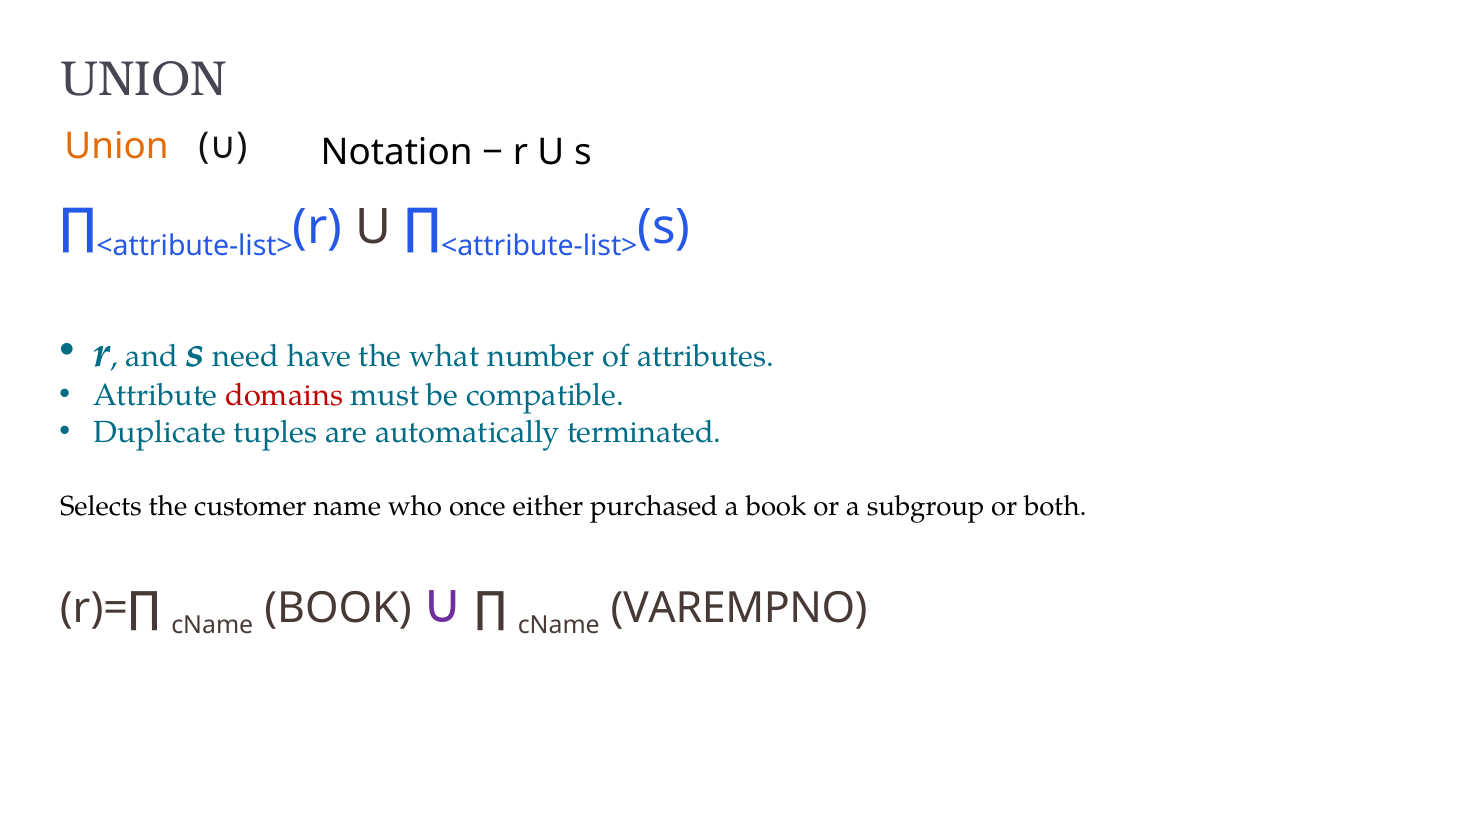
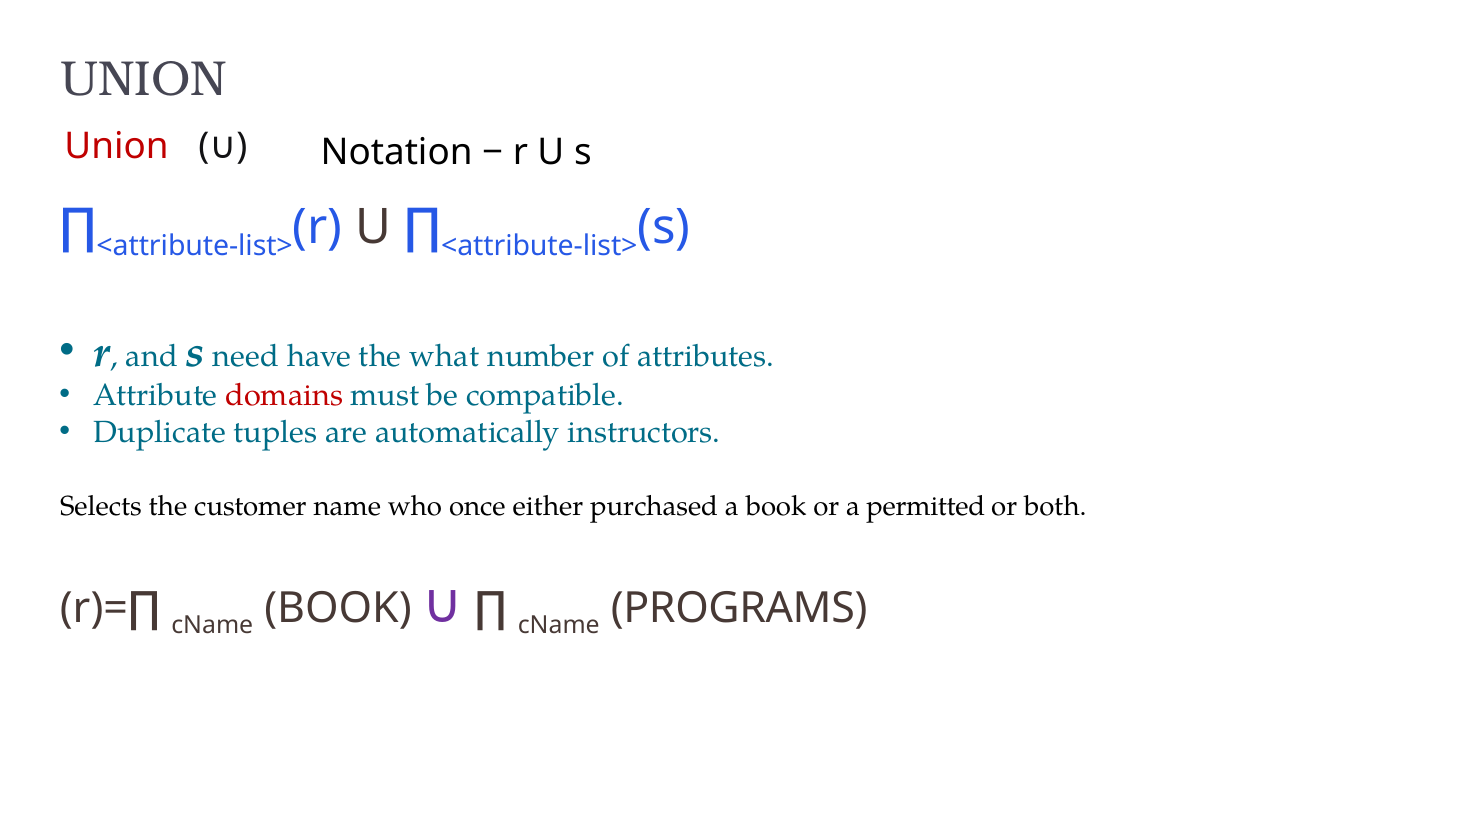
Union at (116, 147) colour: orange -> red
terminated: terminated -> instructors
subgroup: subgroup -> permitted
VAREMPNO: VAREMPNO -> PROGRAMS
